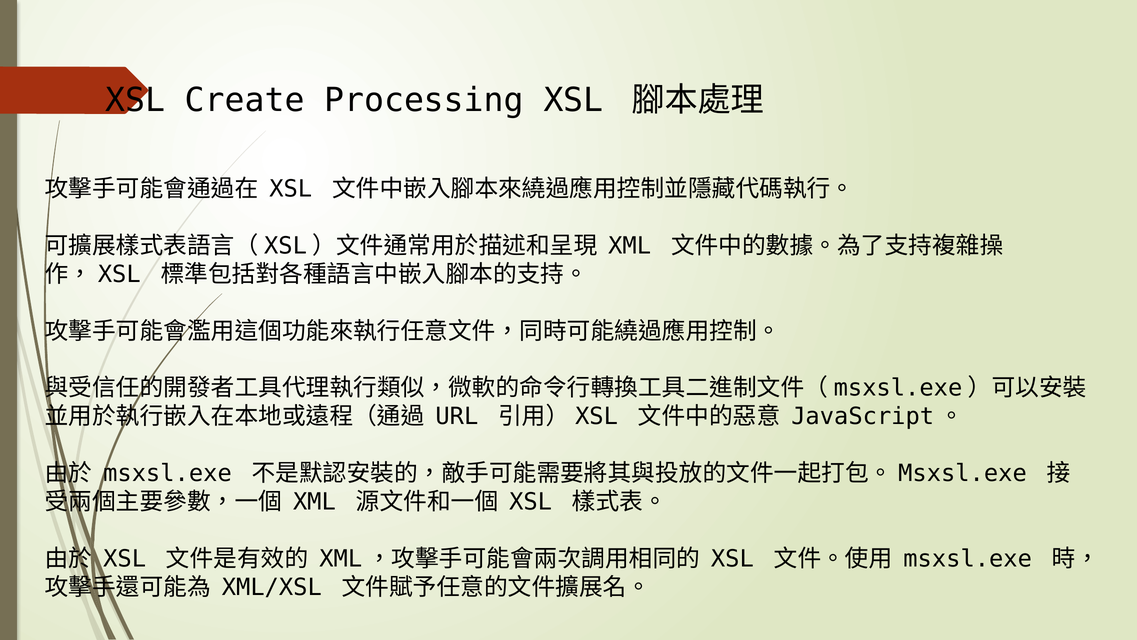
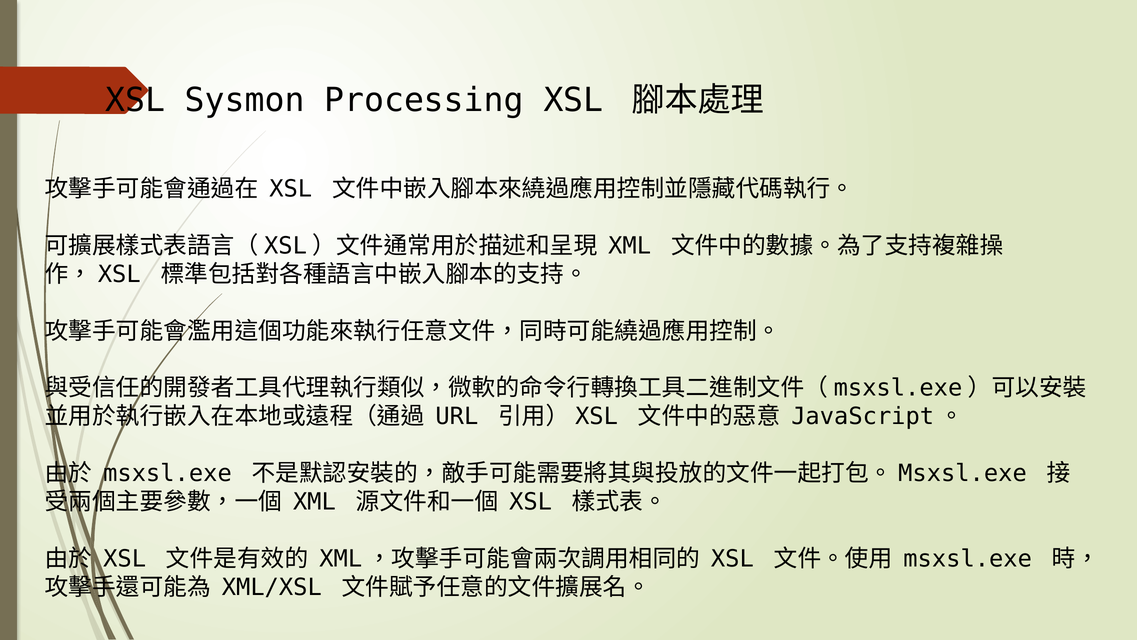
Create: Create -> Sysmon
